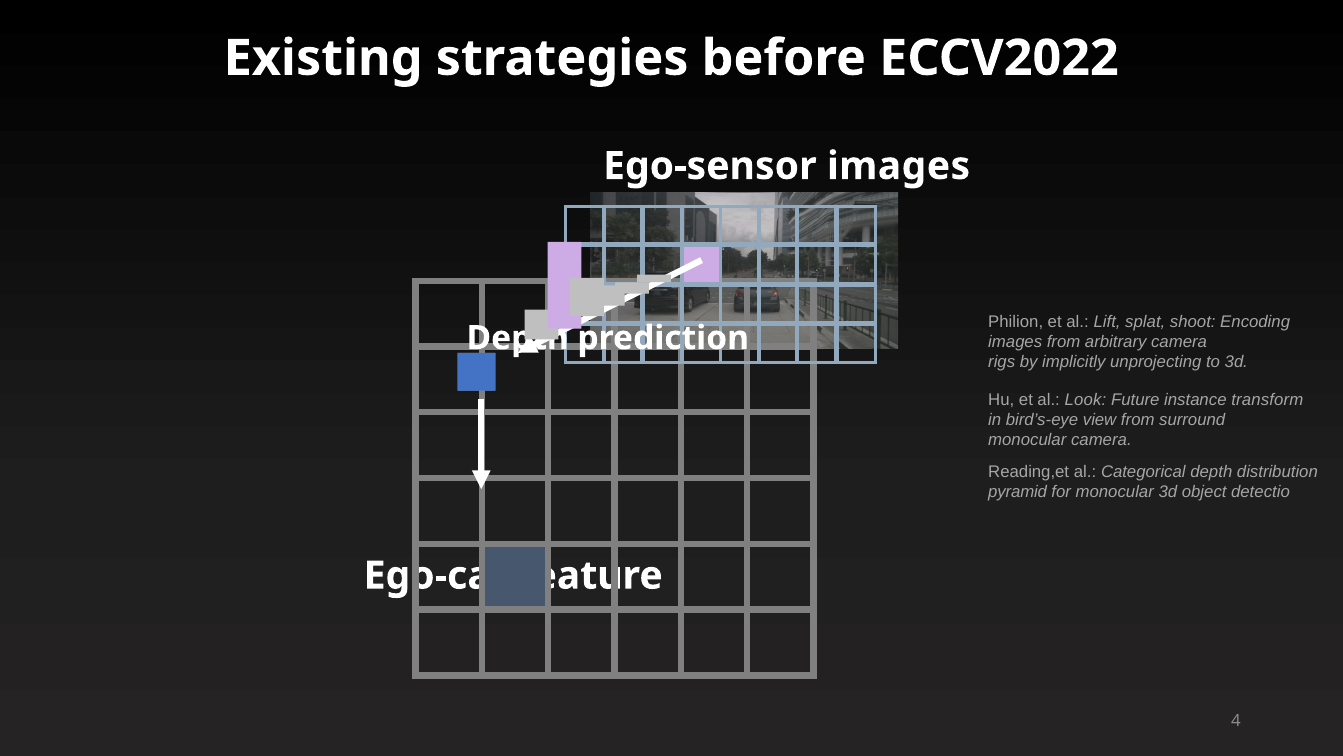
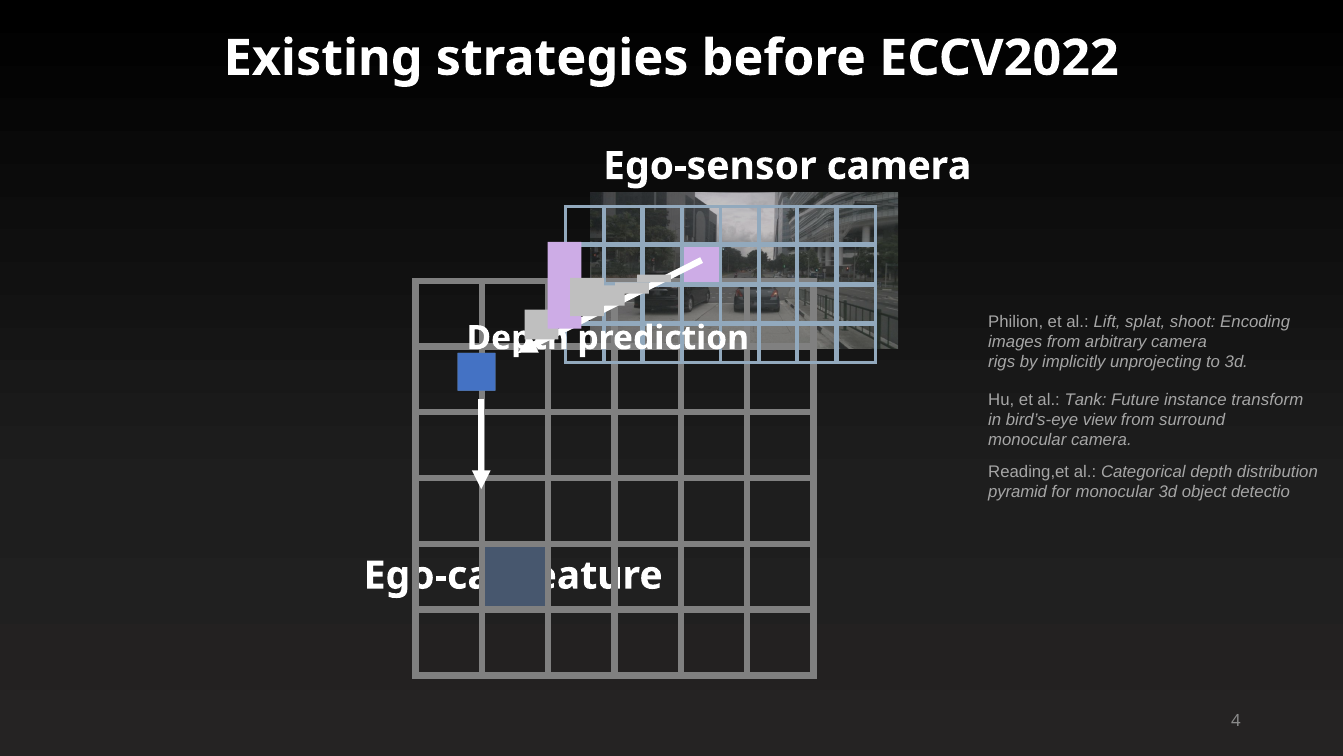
images at (899, 166): images -> camera
Look: Look -> Tank
